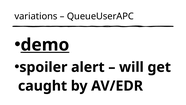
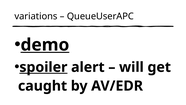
spoiler underline: none -> present
